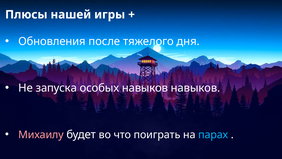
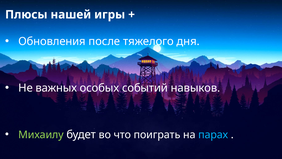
запуска: запуска -> важных
особых навыков: навыков -> событий
Михаилу colour: pink -> light green
